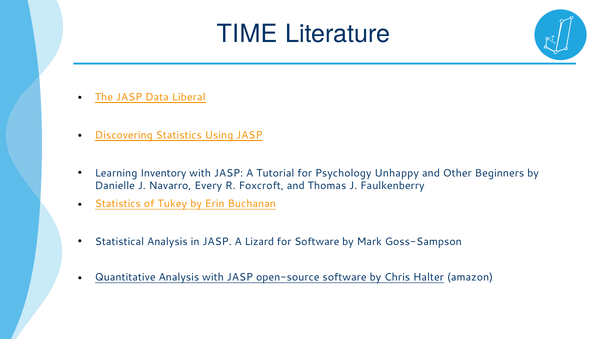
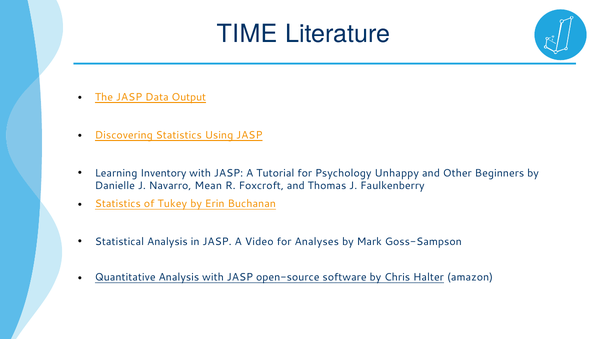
Liberal: Liberal -> Output
Every: Every -> Mean
Lizard: Lizard -> Video
for Software: Software -> Analyses
